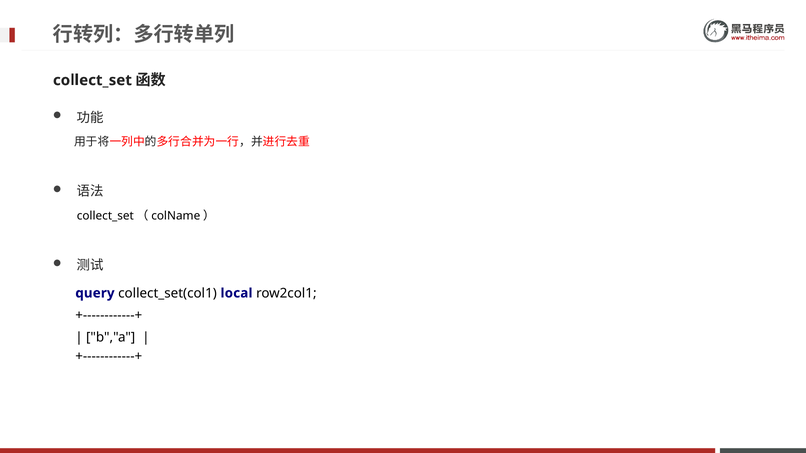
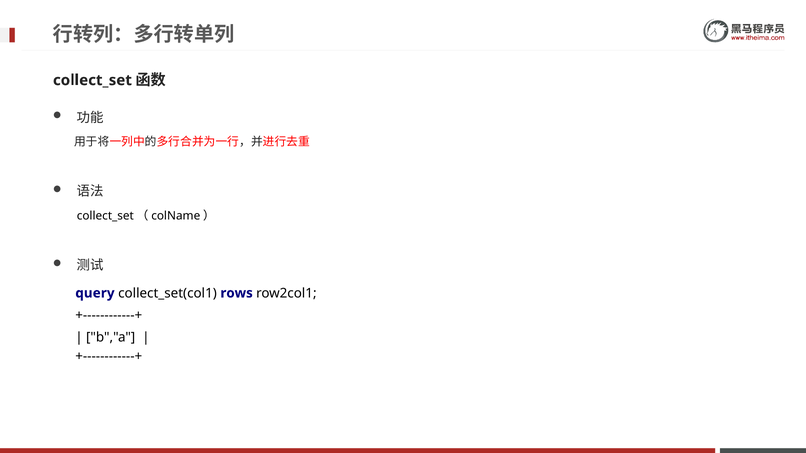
local: local -> rows
